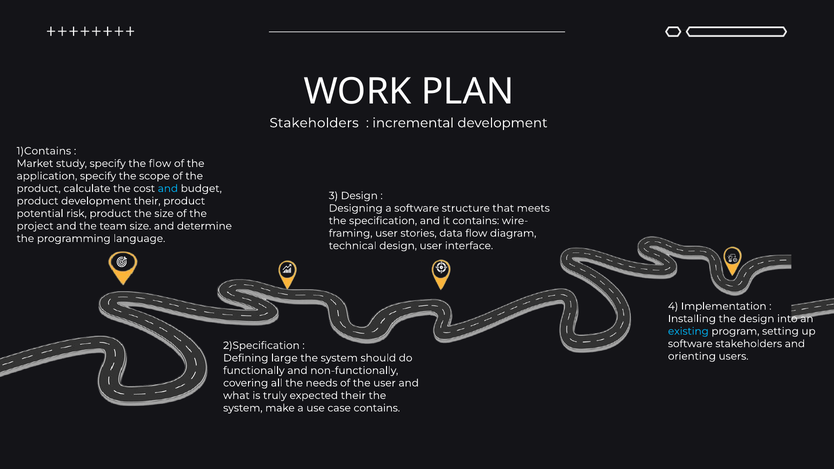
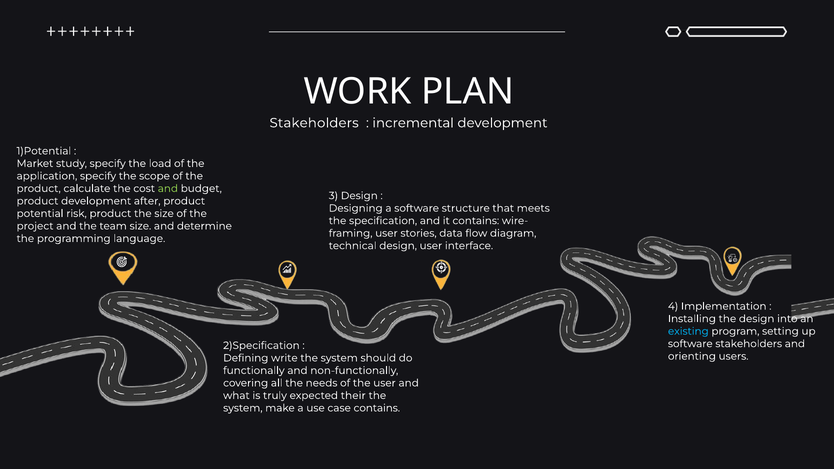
1)Contains: 1)Contains -> 1)Potential
the flow: flow -> load
and at (168, 189) colour: light blue -> light green
development their: their -> after
large: large -> write
